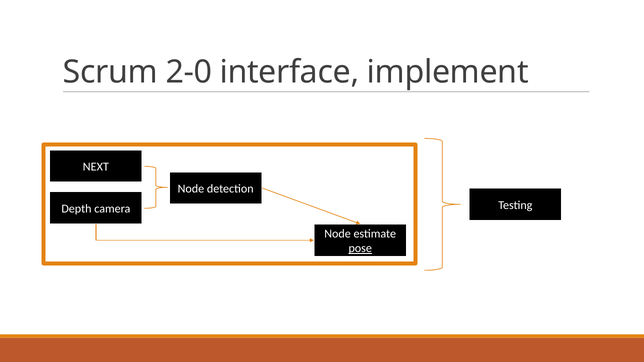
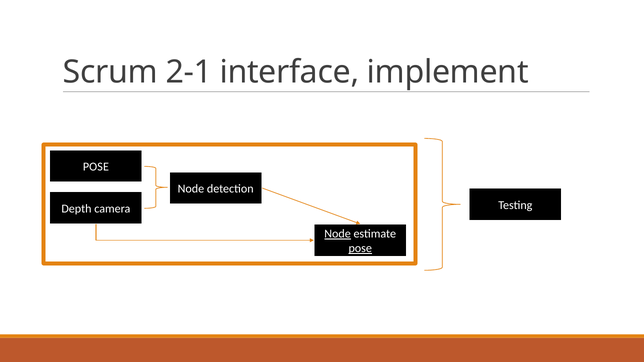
2-0: 2-0 -> 2-1
NEXT at (96, 167): NEXT -> POSE
Node at (338, 234) underline: none -> present
